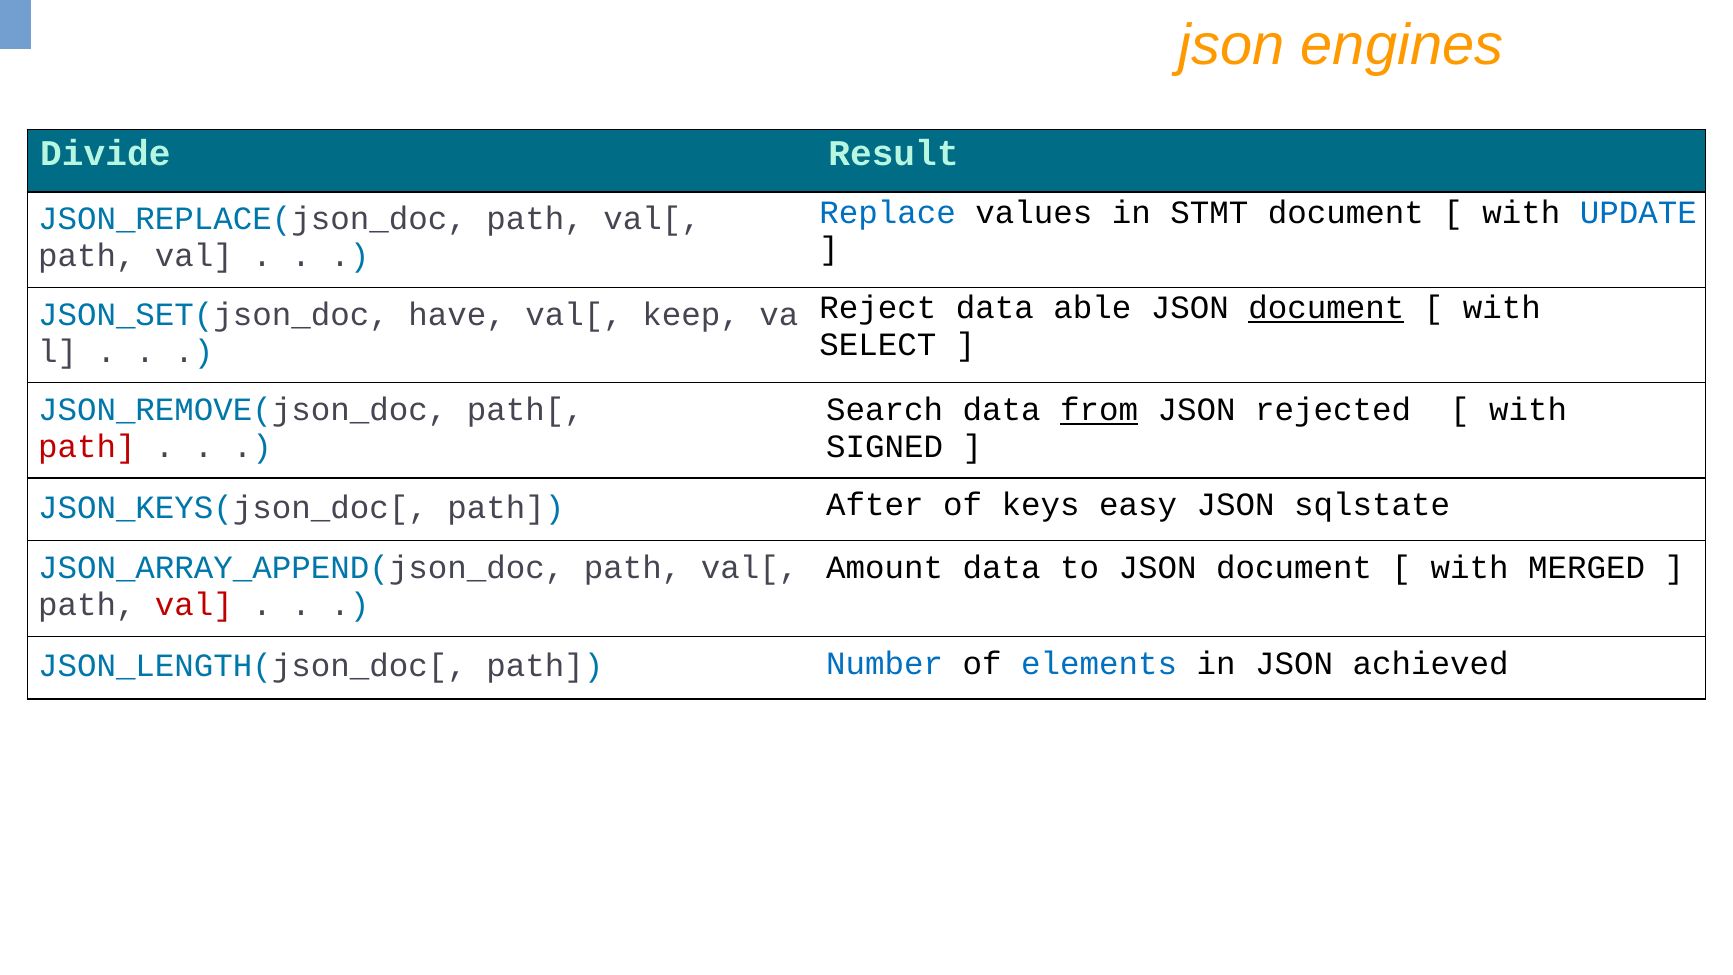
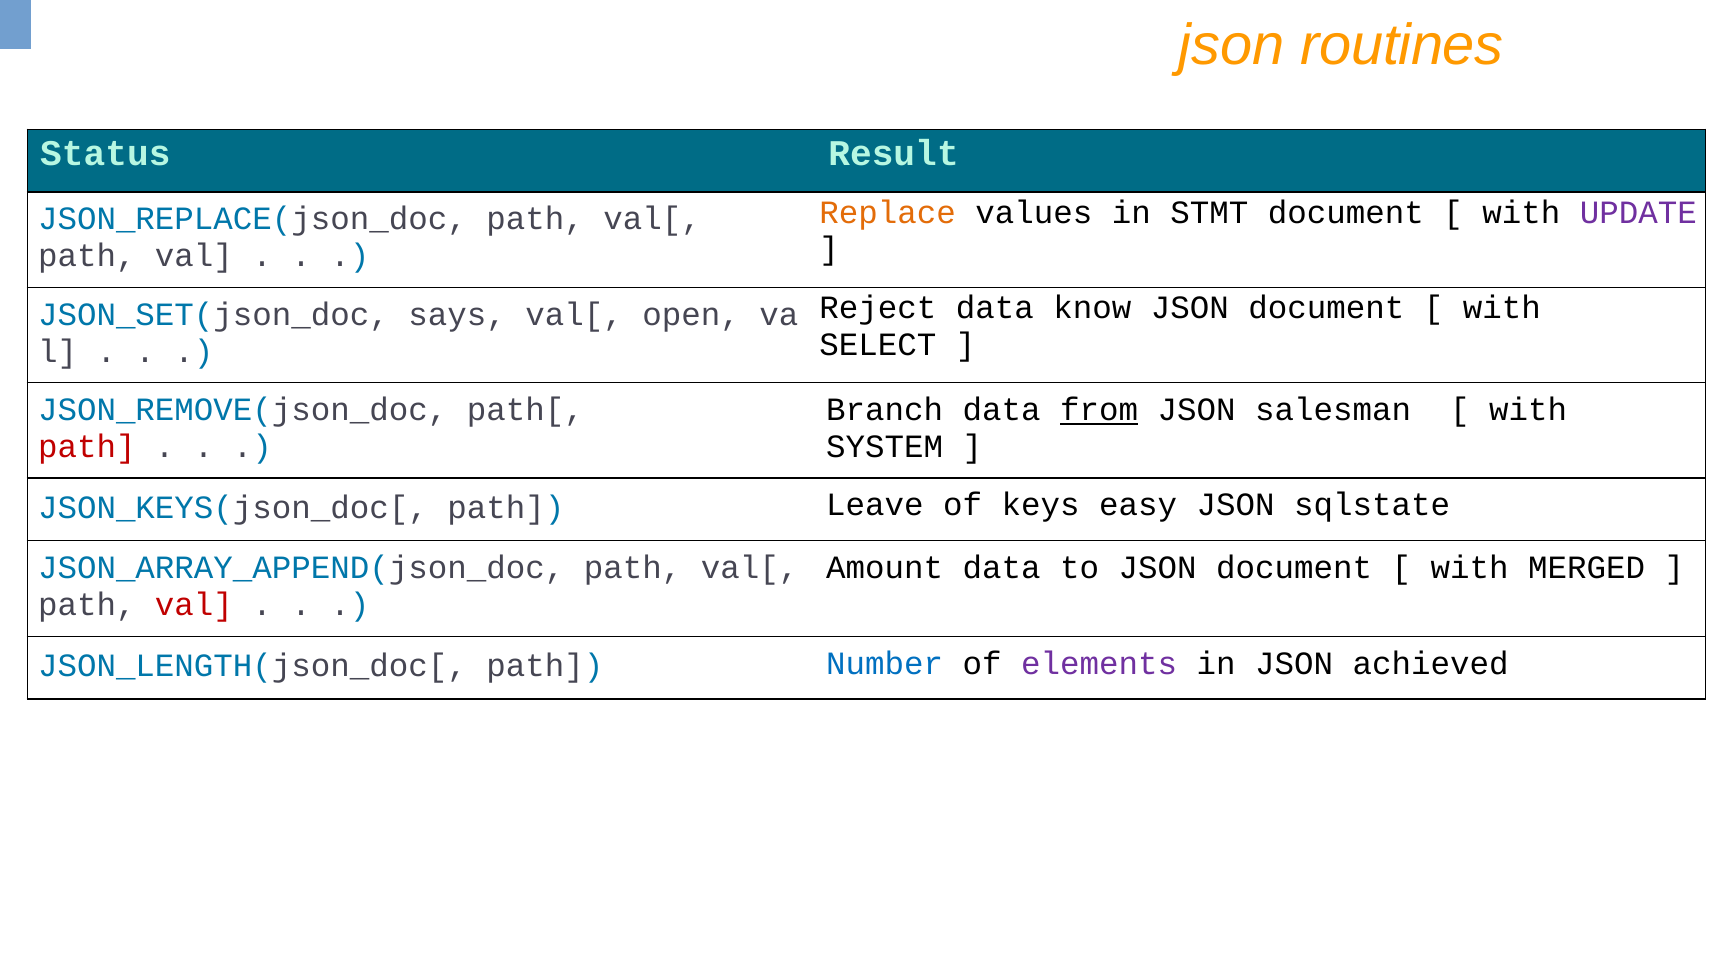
engines: engines -> routines
Divide: Divide -> Status
Replace colour: blue -> orange
UPDATE colour: blue -> purple
able: able -> know
document at (1326, 308) underline: present -> none
have: have -> says
keep: keep -> open
Search: Search -> Branch
rejected: rejected -> salesman
SIGNED: SIGNED -> SYSTEM
After: After -> Leave
elements colour: blue -> purple
